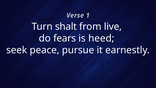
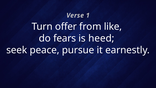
shalt: shalt -> offer
live: live -> like
